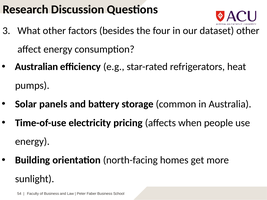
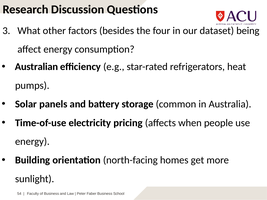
dataset other: other -> being
